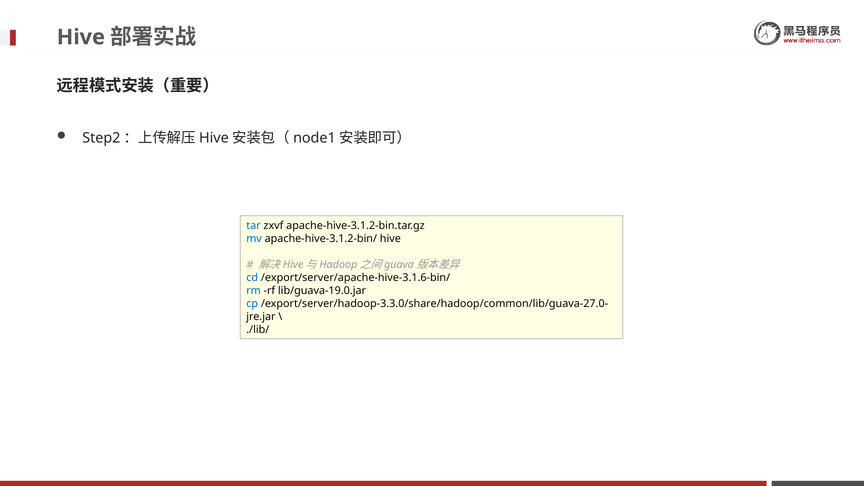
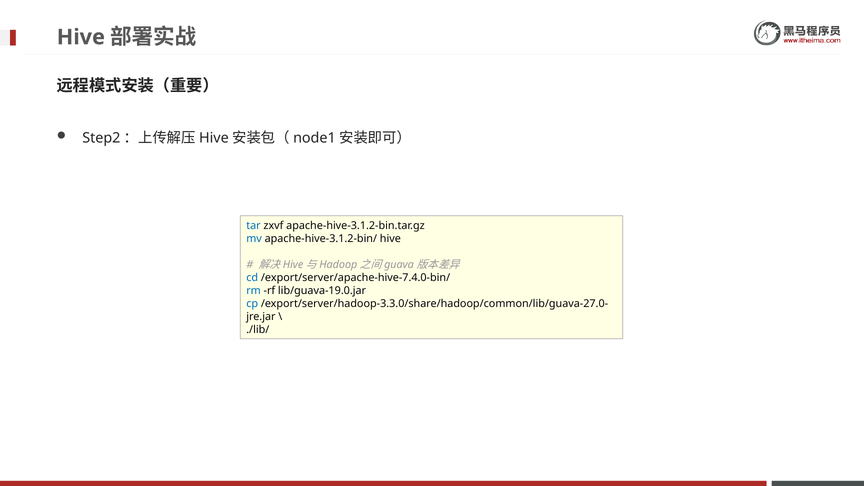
/export/server/apache-hive-3.1.6-bin/: /export/server/apache-hive-3.1.6-bin/ -> /export/server/apache-hive-7.4.0-bin/
